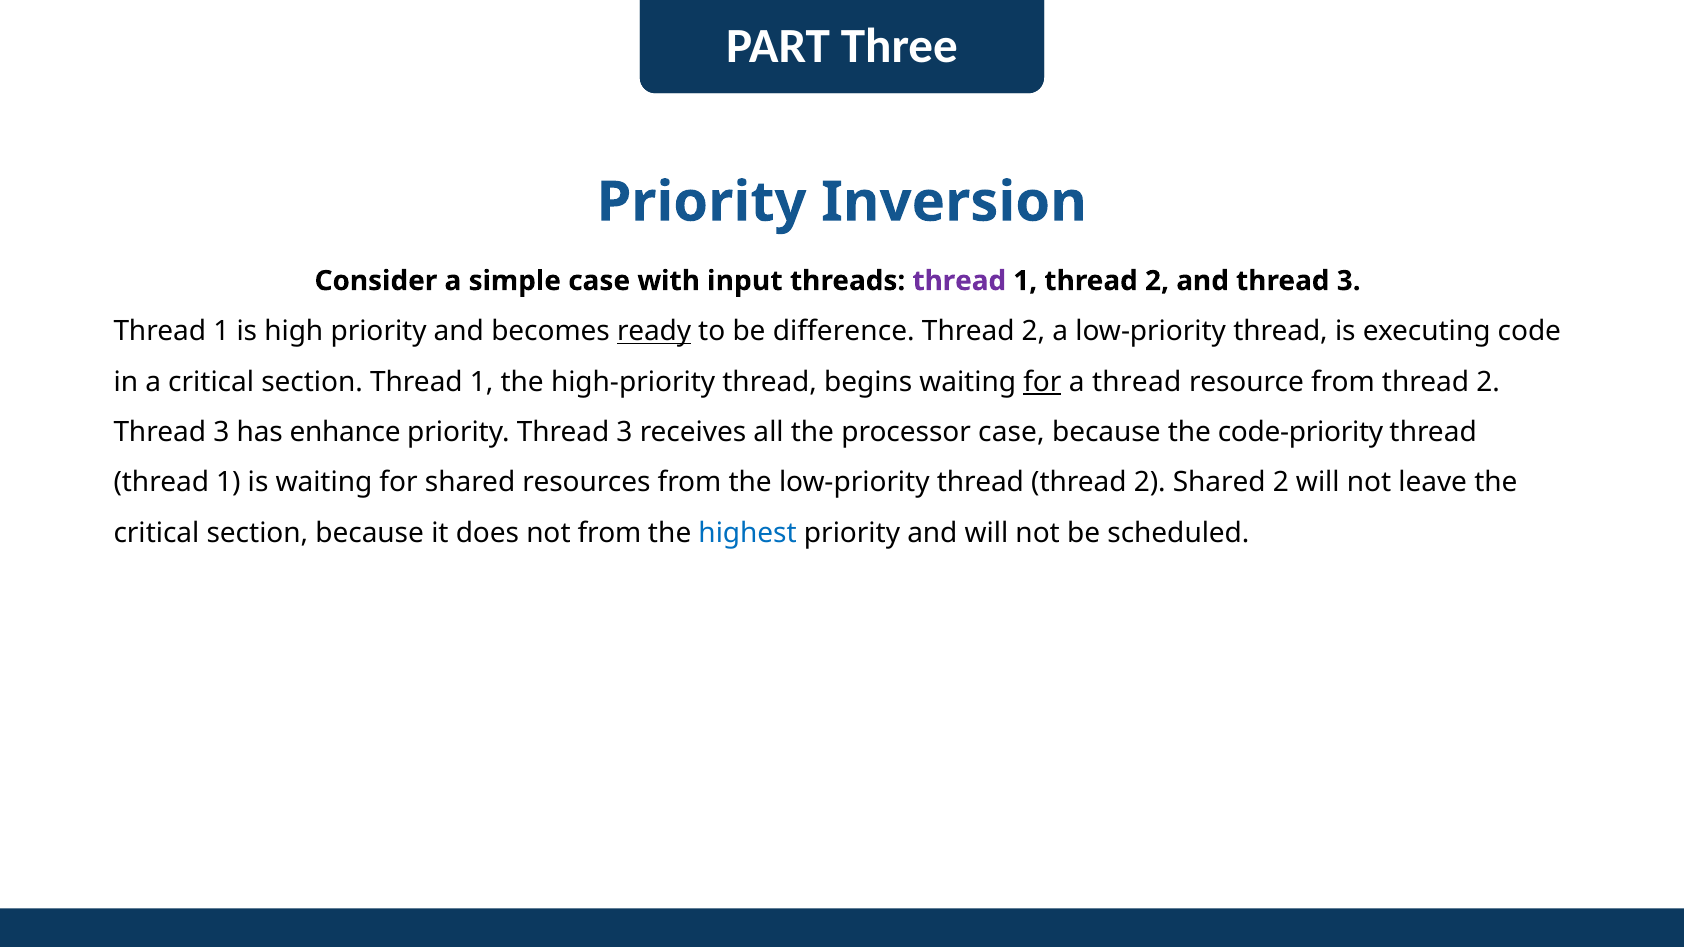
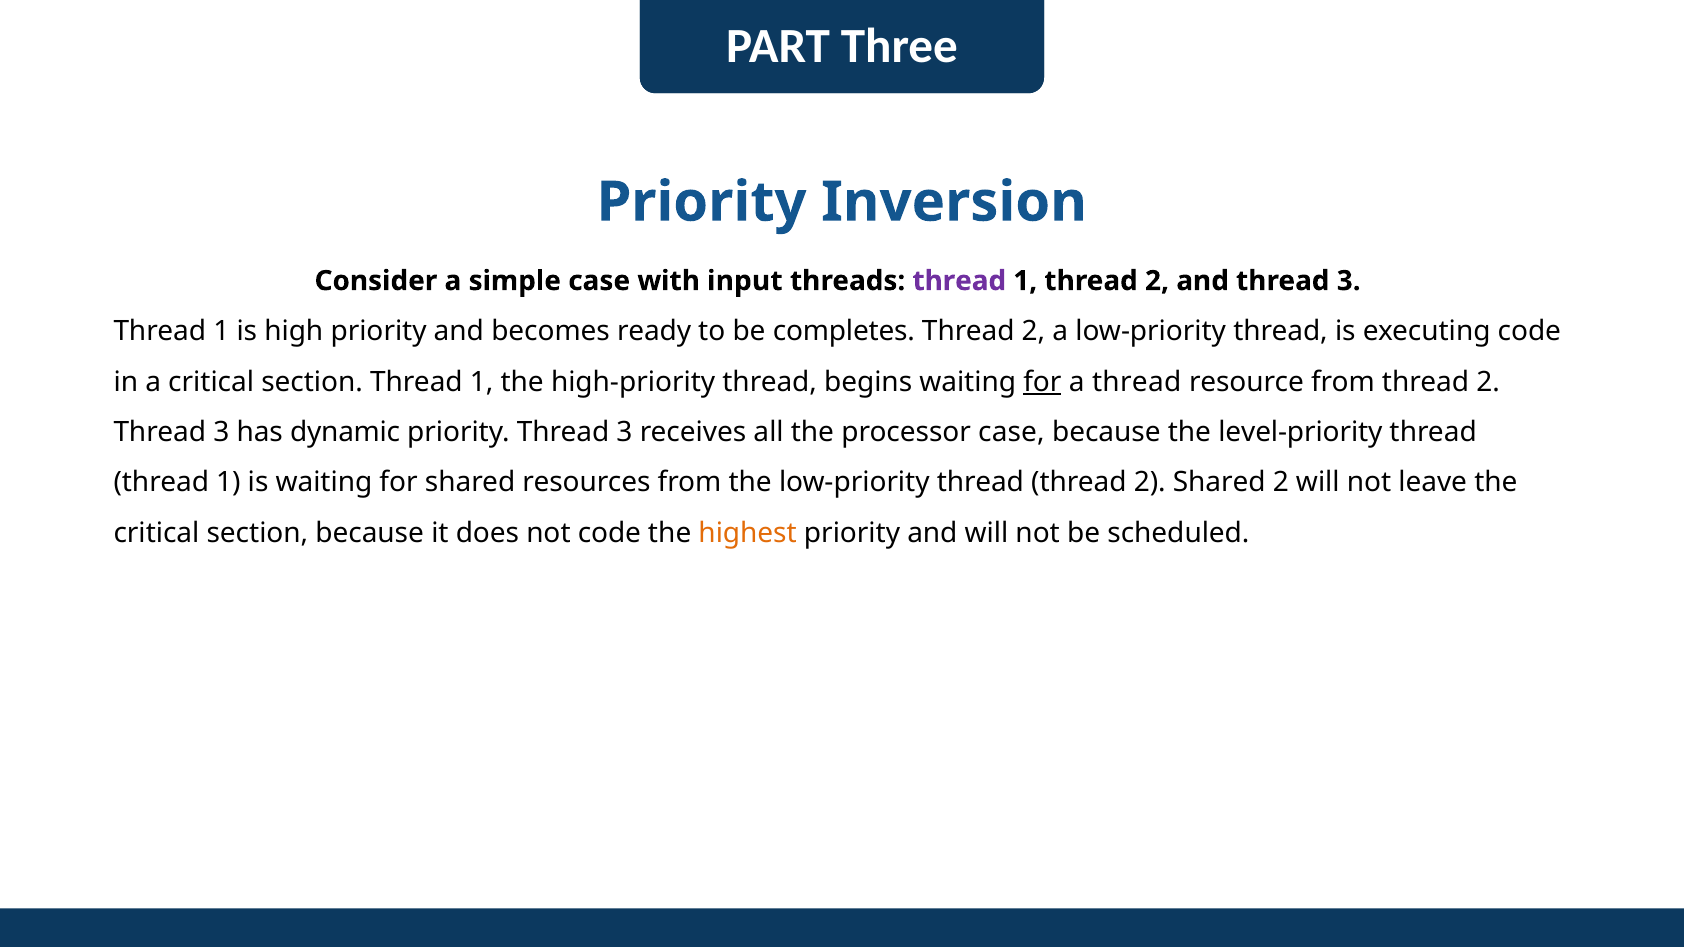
ready underline: present -> none
difference: difference -> completes
enhance: enhance -> dynamic
code-priority: code-priority -> level-priority
not from: from -> code
highest colour: blue -> orange
